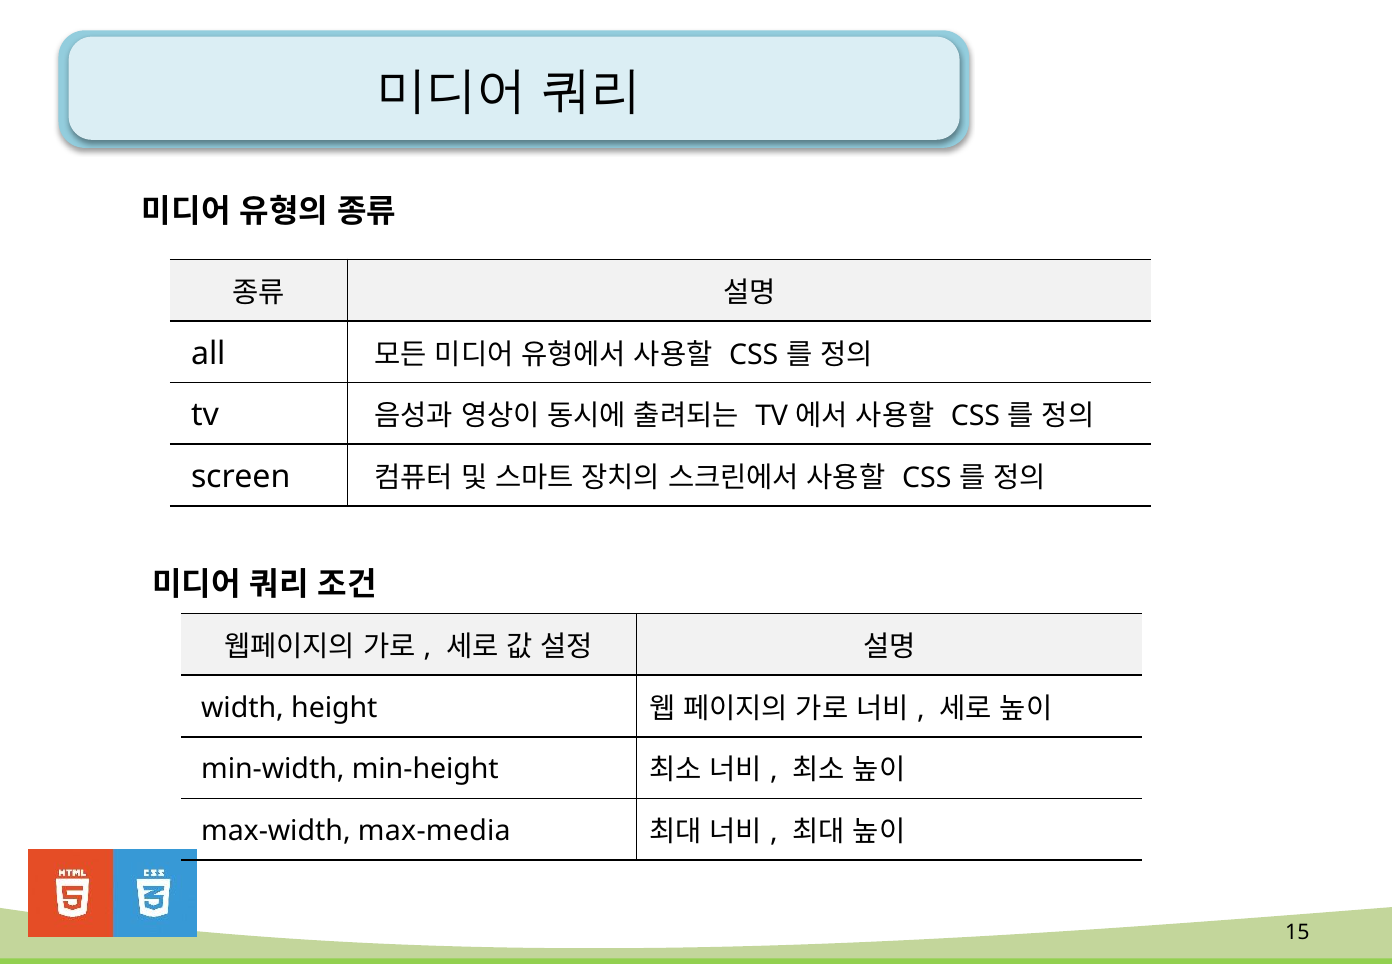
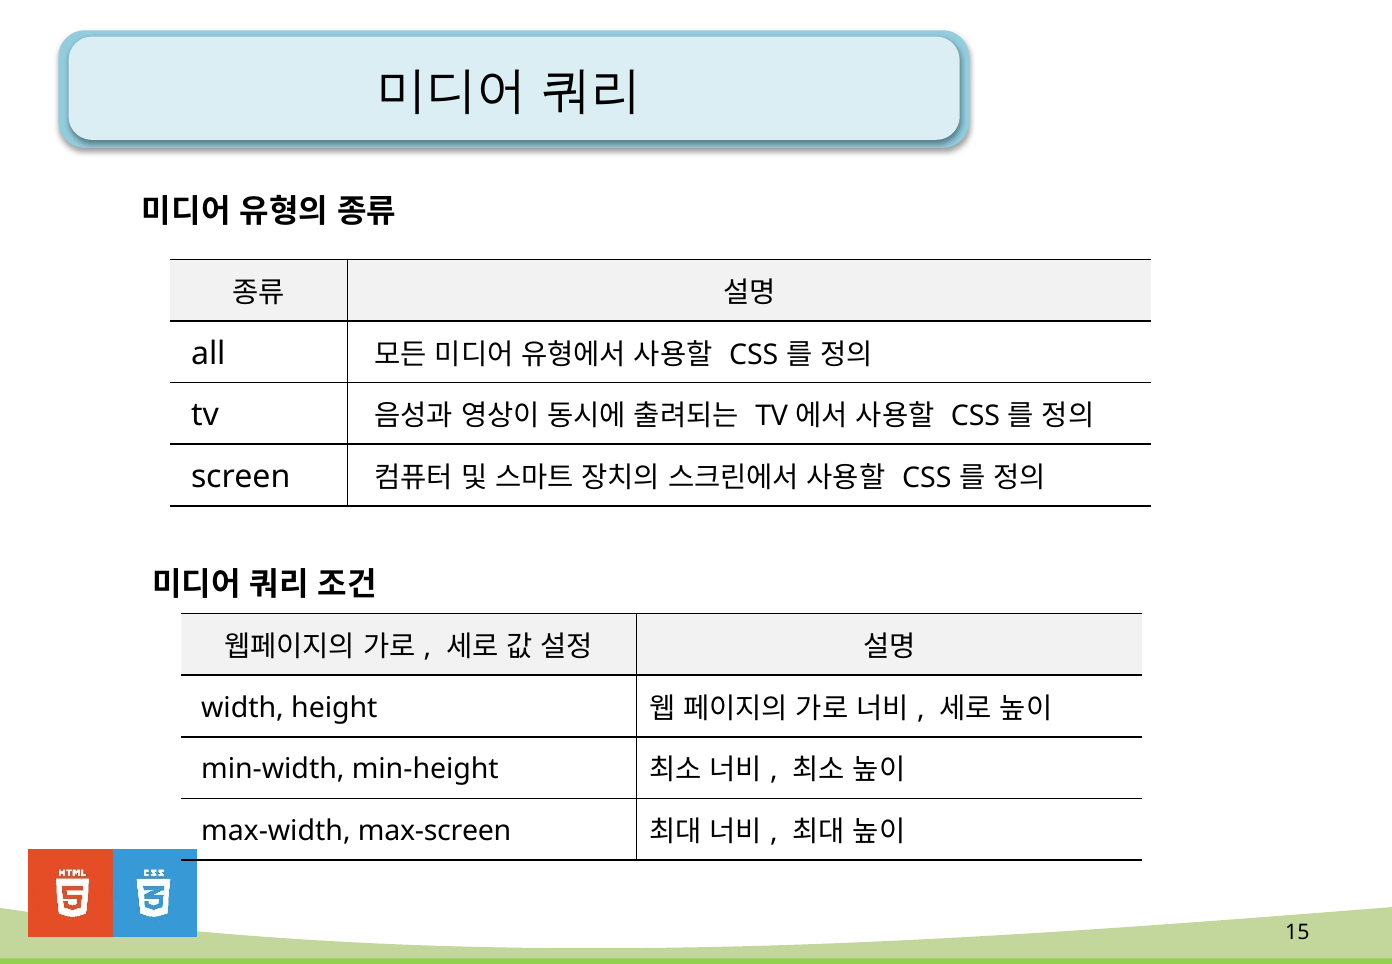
max-media: max-media -> max-screen
